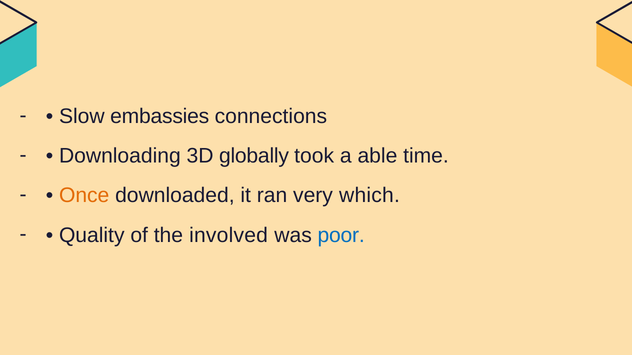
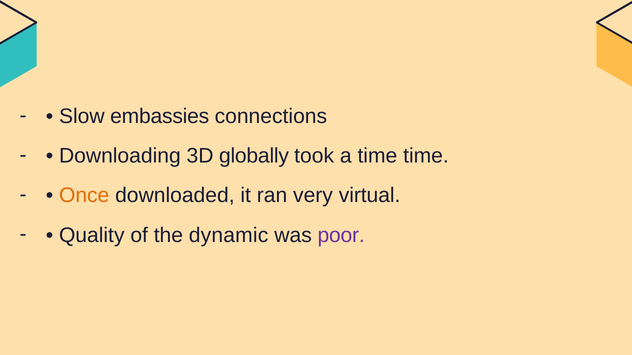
a able: able -> time
which: which -> virtual
involved: involved -> dynamic
poor colour: blue -> purple
